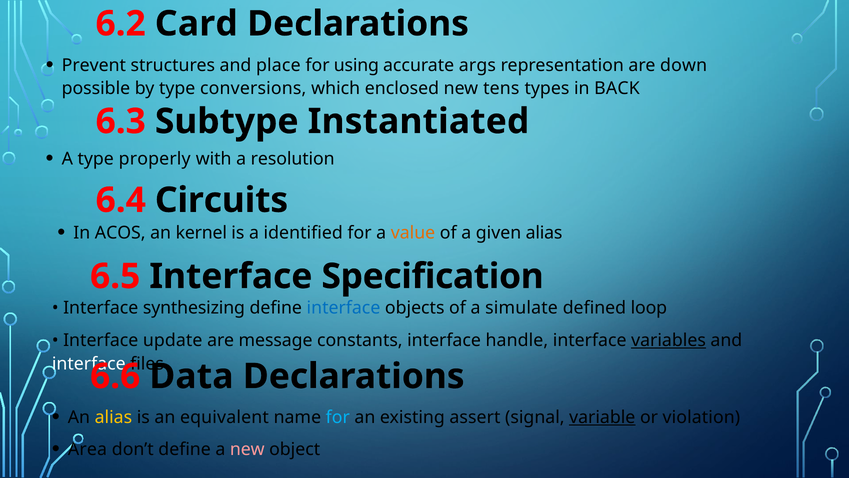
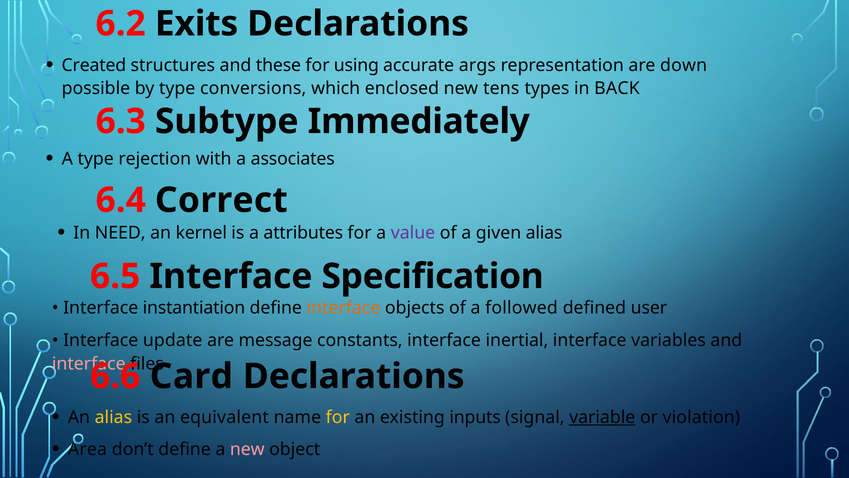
Card: Card -> Exits
Prevent: Prevent -> Created
place: place -> these
Instantiated: Instantiated -> Immediately
properly: properly -> rejection
resolution: resolution -> associates
Circuits: Circuits -> Correct
ACOS: ACOS -> NEED
identified: identified -> attributes
value colour: orange -> purple
synthesizing: synthesizing -> instantiation
interface at (343, 308) colour: blue -> orange
simulate: simulate -> followed
loop: loop -> user
handle: handle -> inertial
variables underline: present -> none
interface at (89, 363) colour: white -> pink
Data: Data -> Card
for at (338, 417) colour: light blue -> yellow
assert: assert -> inputs
